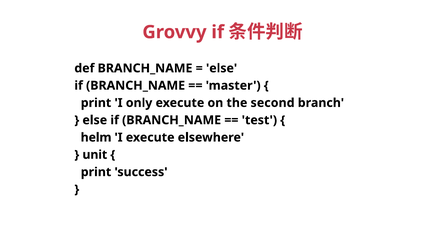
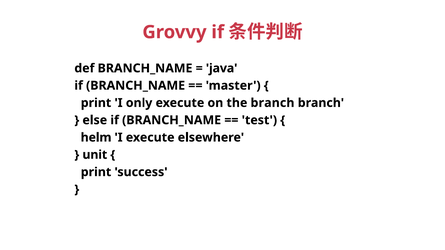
else at (222, 68): else -> java
the second: second -> branch
